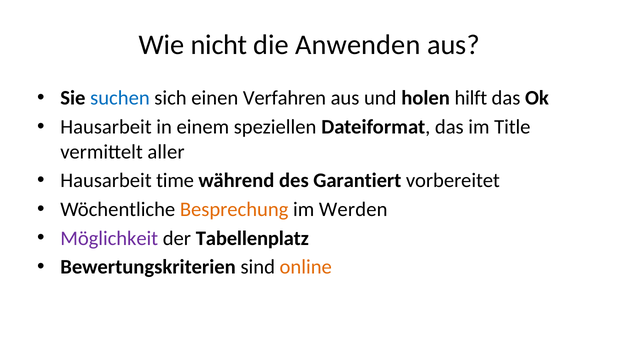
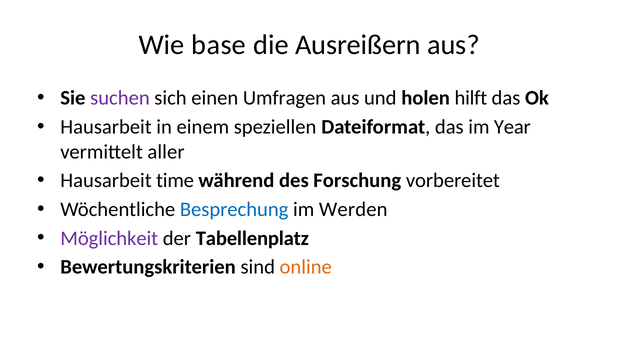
nicht: nicht -> base
Anwenden: Anwenden -> Ausreißern
suchen colour: blue -> purple
Verfahren: Verfahren -> Umfragen
Title: Title -> Year
Garantiert: Garantiert -> Forschung
Besprechung colour: orange -> blue
